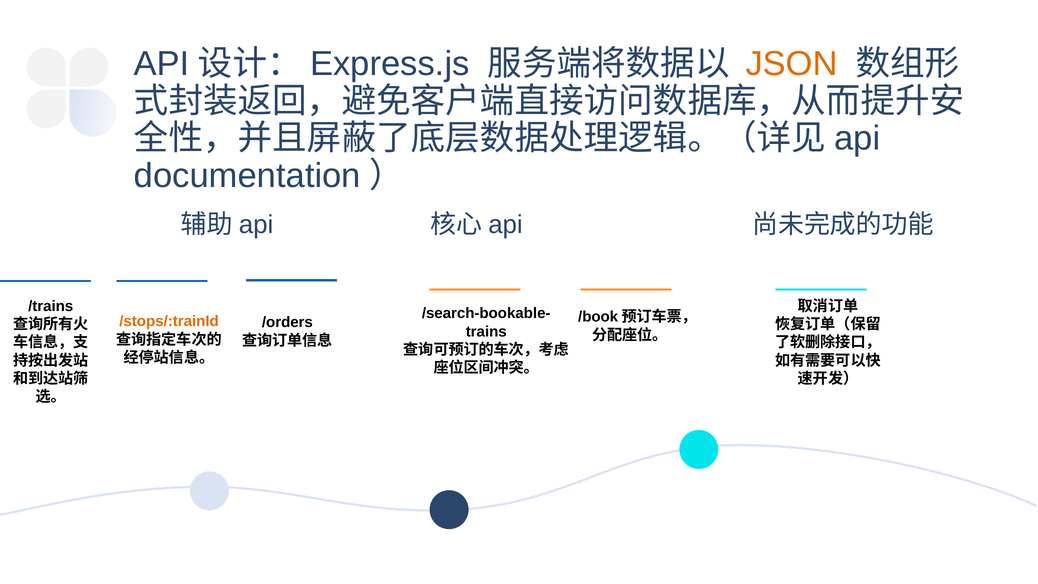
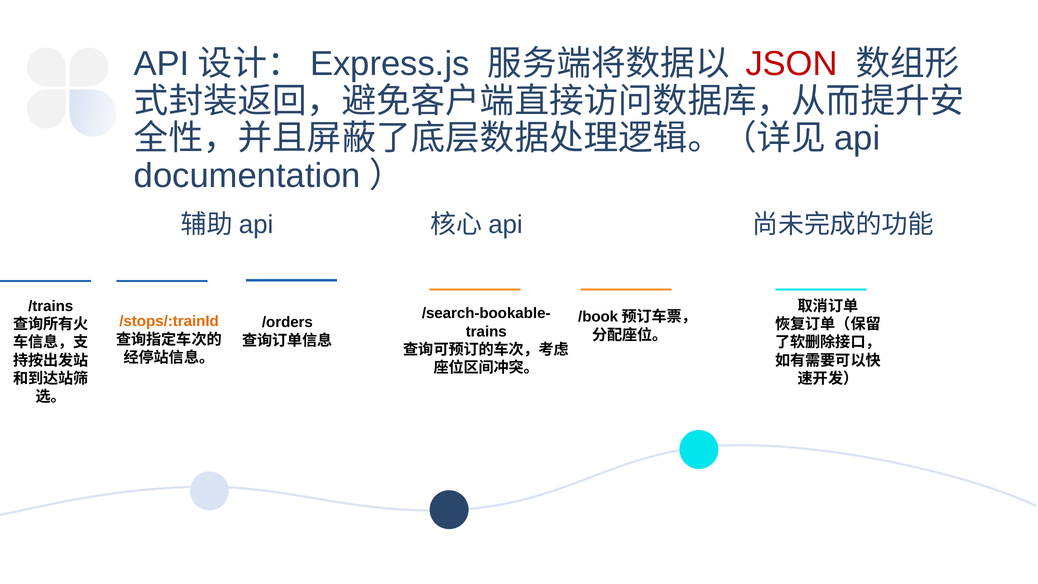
JSON colour: orange -> red
